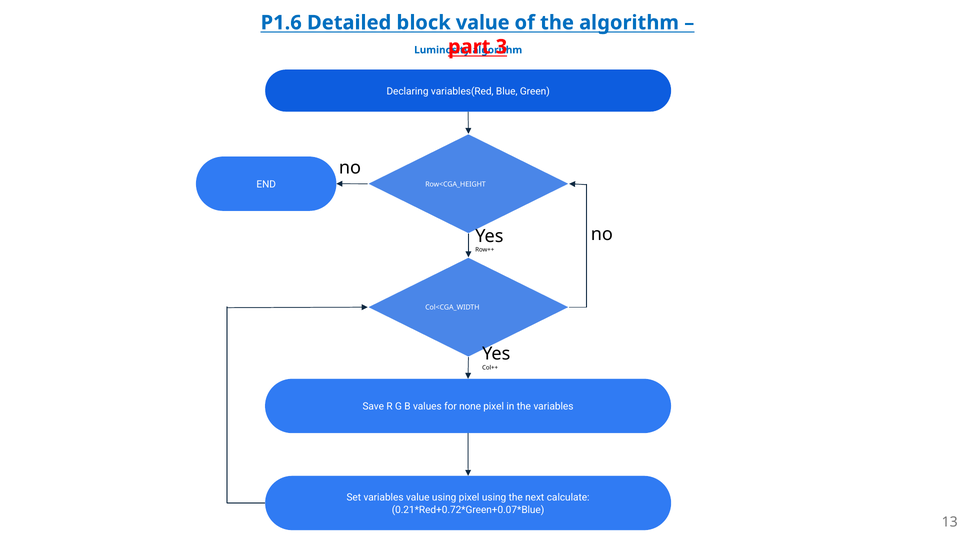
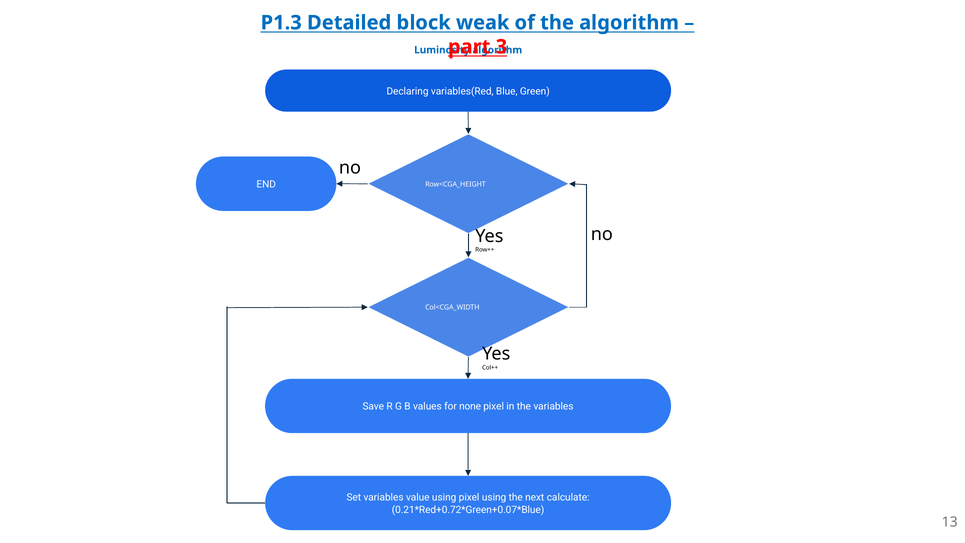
P1.6: P1.6 -> P1.3
block value: value -> weak
